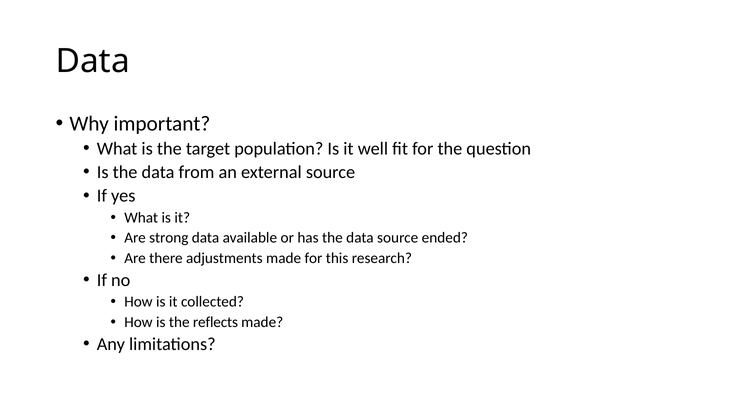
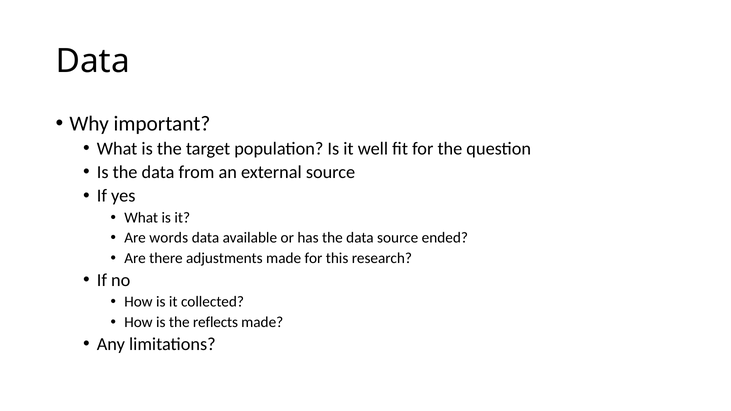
strong: strong -> words
